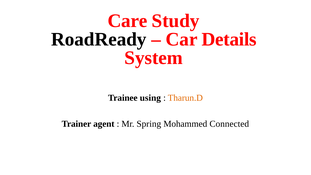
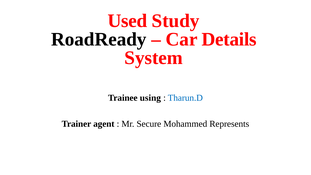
Care: Care -> Used
Tharun.D colour: orange -> blue
Spring: Spring -> Secure
Connected: Connected -> Represents
